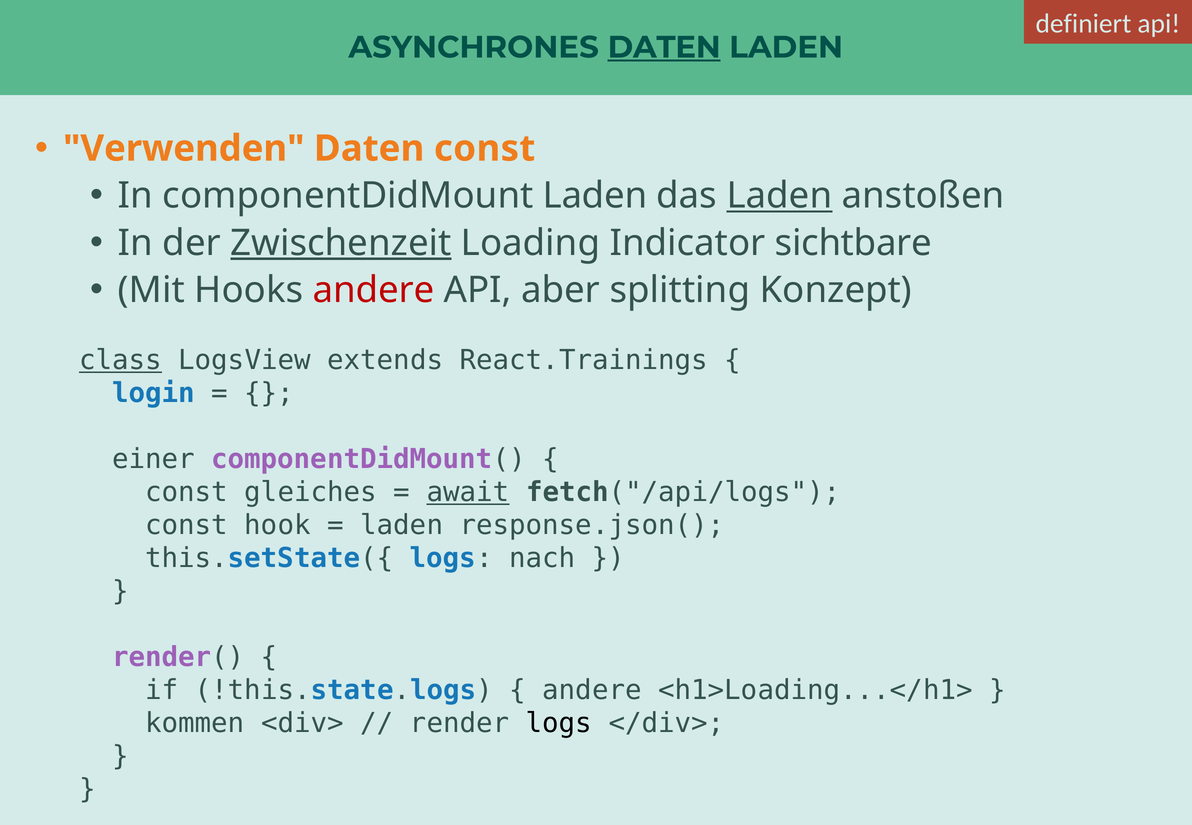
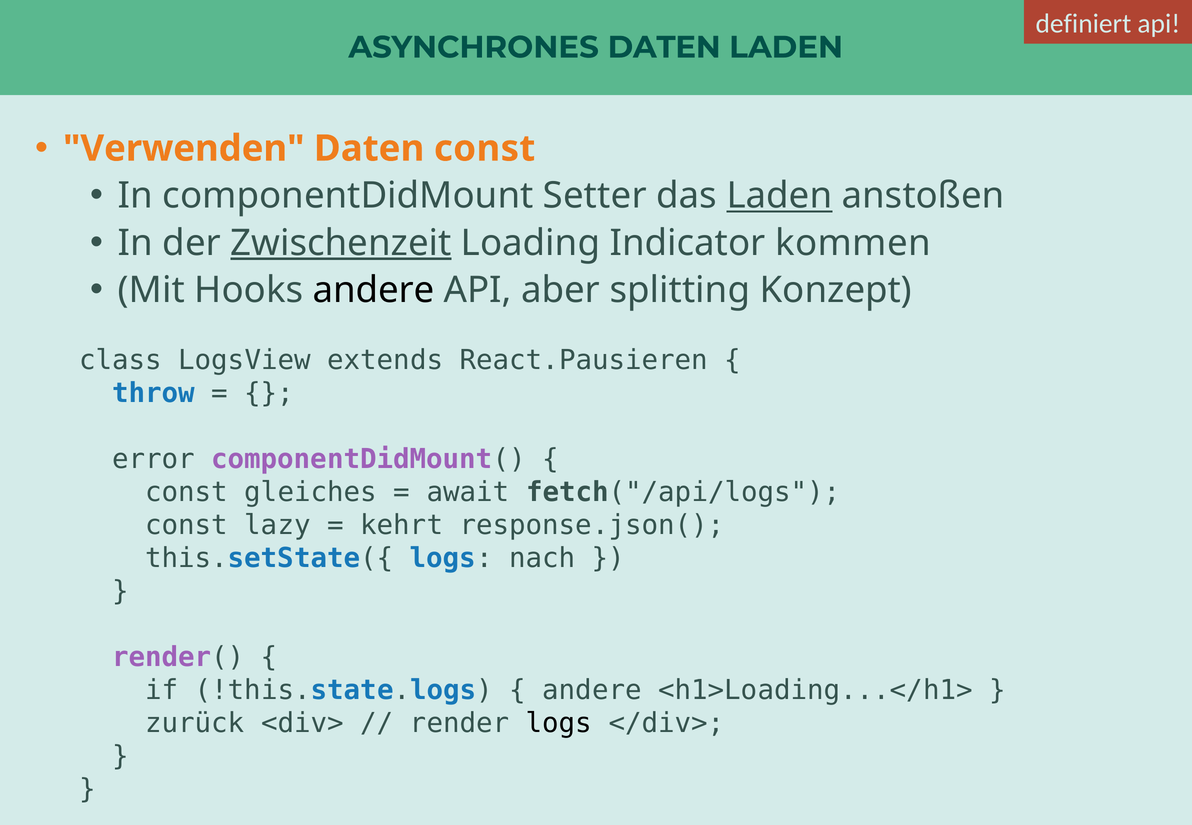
DATEN at (664, 47) underline: present -> none
componentDidMount Laden: Laden -> Setter
sichtbare: sichtbare -> kommen
andere at (374, 290) colour: red -> black
class underline: present -> none
React.Trainings: React.Trainings -> React.Pausieren
login: login -> throw
einer: einer -> error
await underline: present -> none
hook: hook -> lazy
laden at (402, 526): laden -> kehrt
kommen: kommen -> zurück
